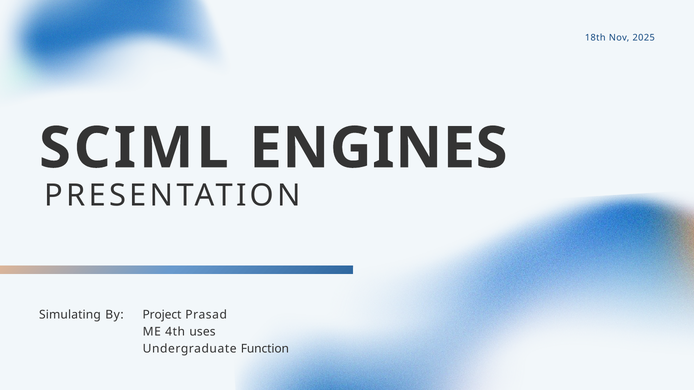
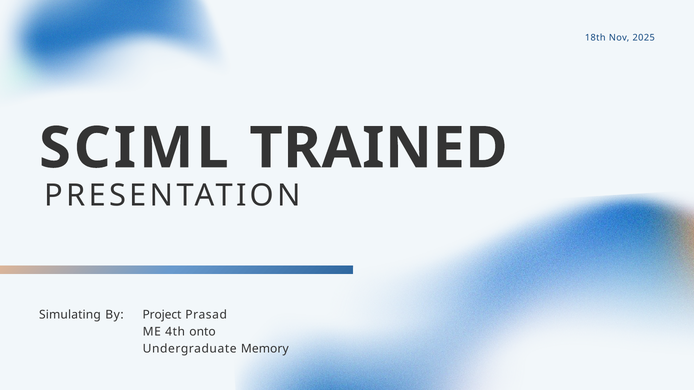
ENGINES: ENGINES -> TRAINED
uses: uses -> onto
Function: Function -> Memory
